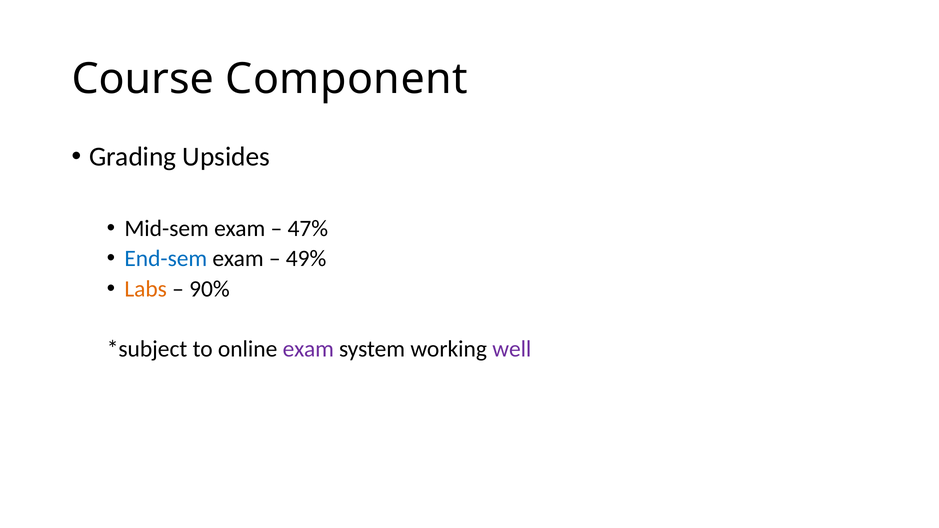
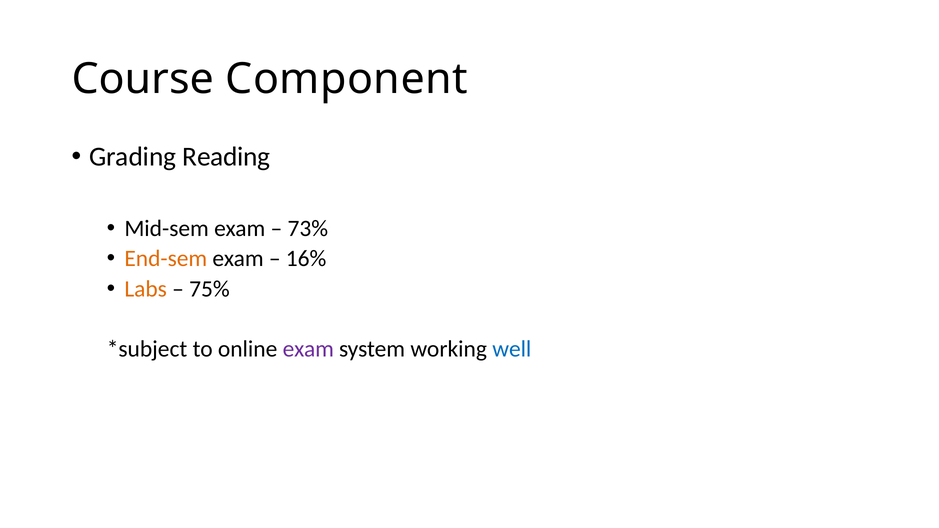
Upsides: Upsides -> Reading
47%: 47% -> 73%
End-sem colour: blue -> orange
49%: 49% -> 16%
90%: 90% -> 75%
well colour: purple -> blue
